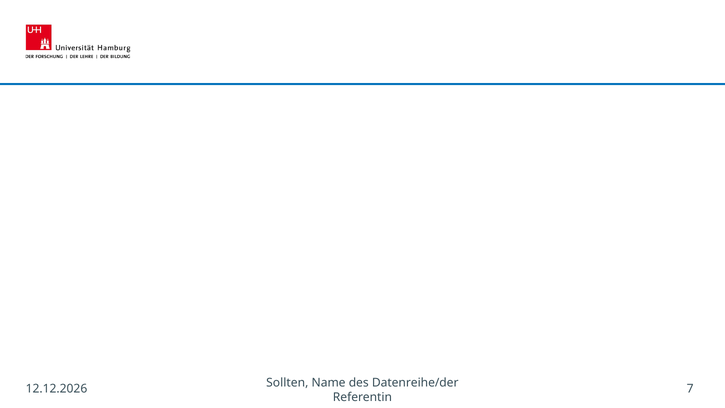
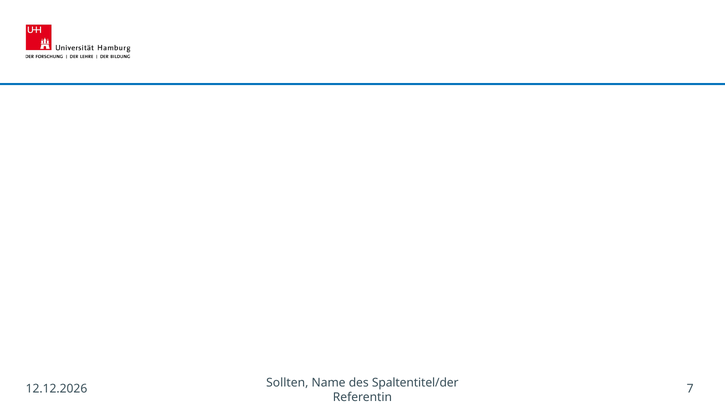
Datenreihe/der: Datenreihe/der -> Spaltentitel/der
